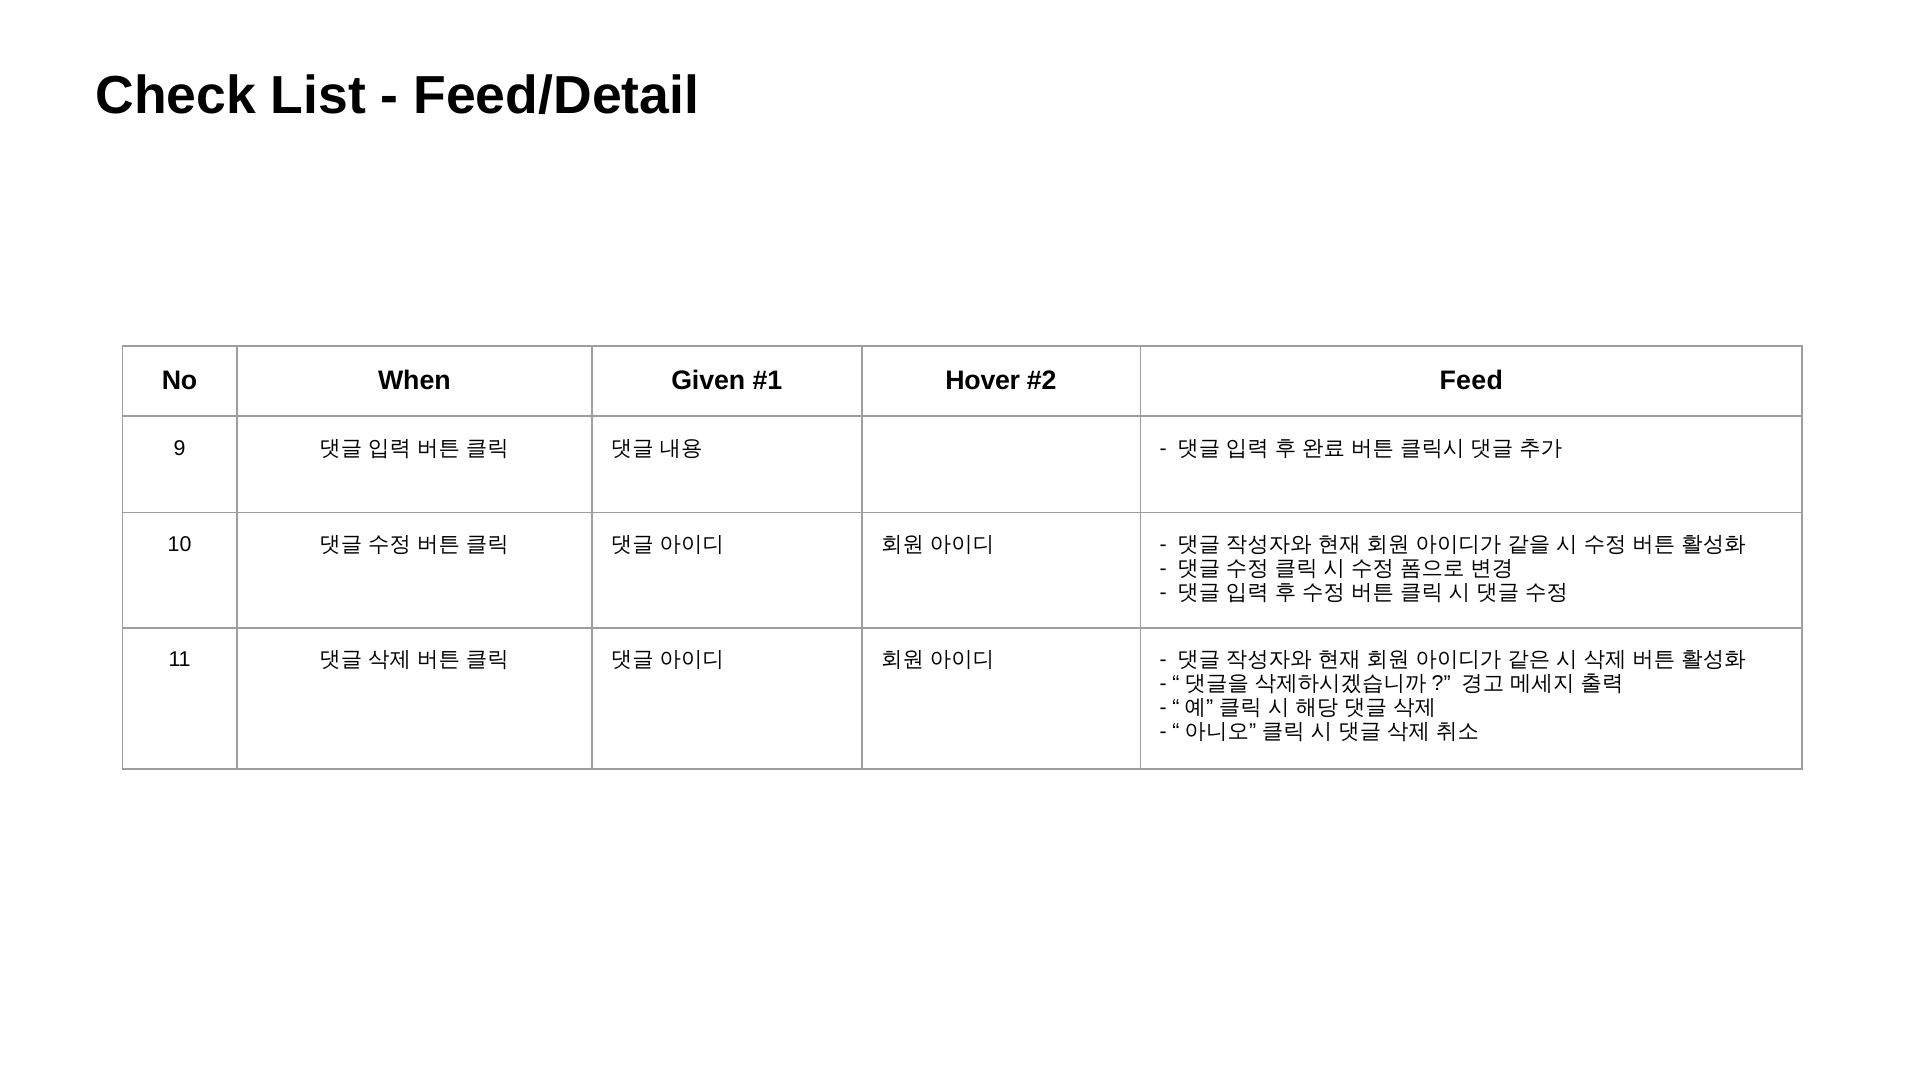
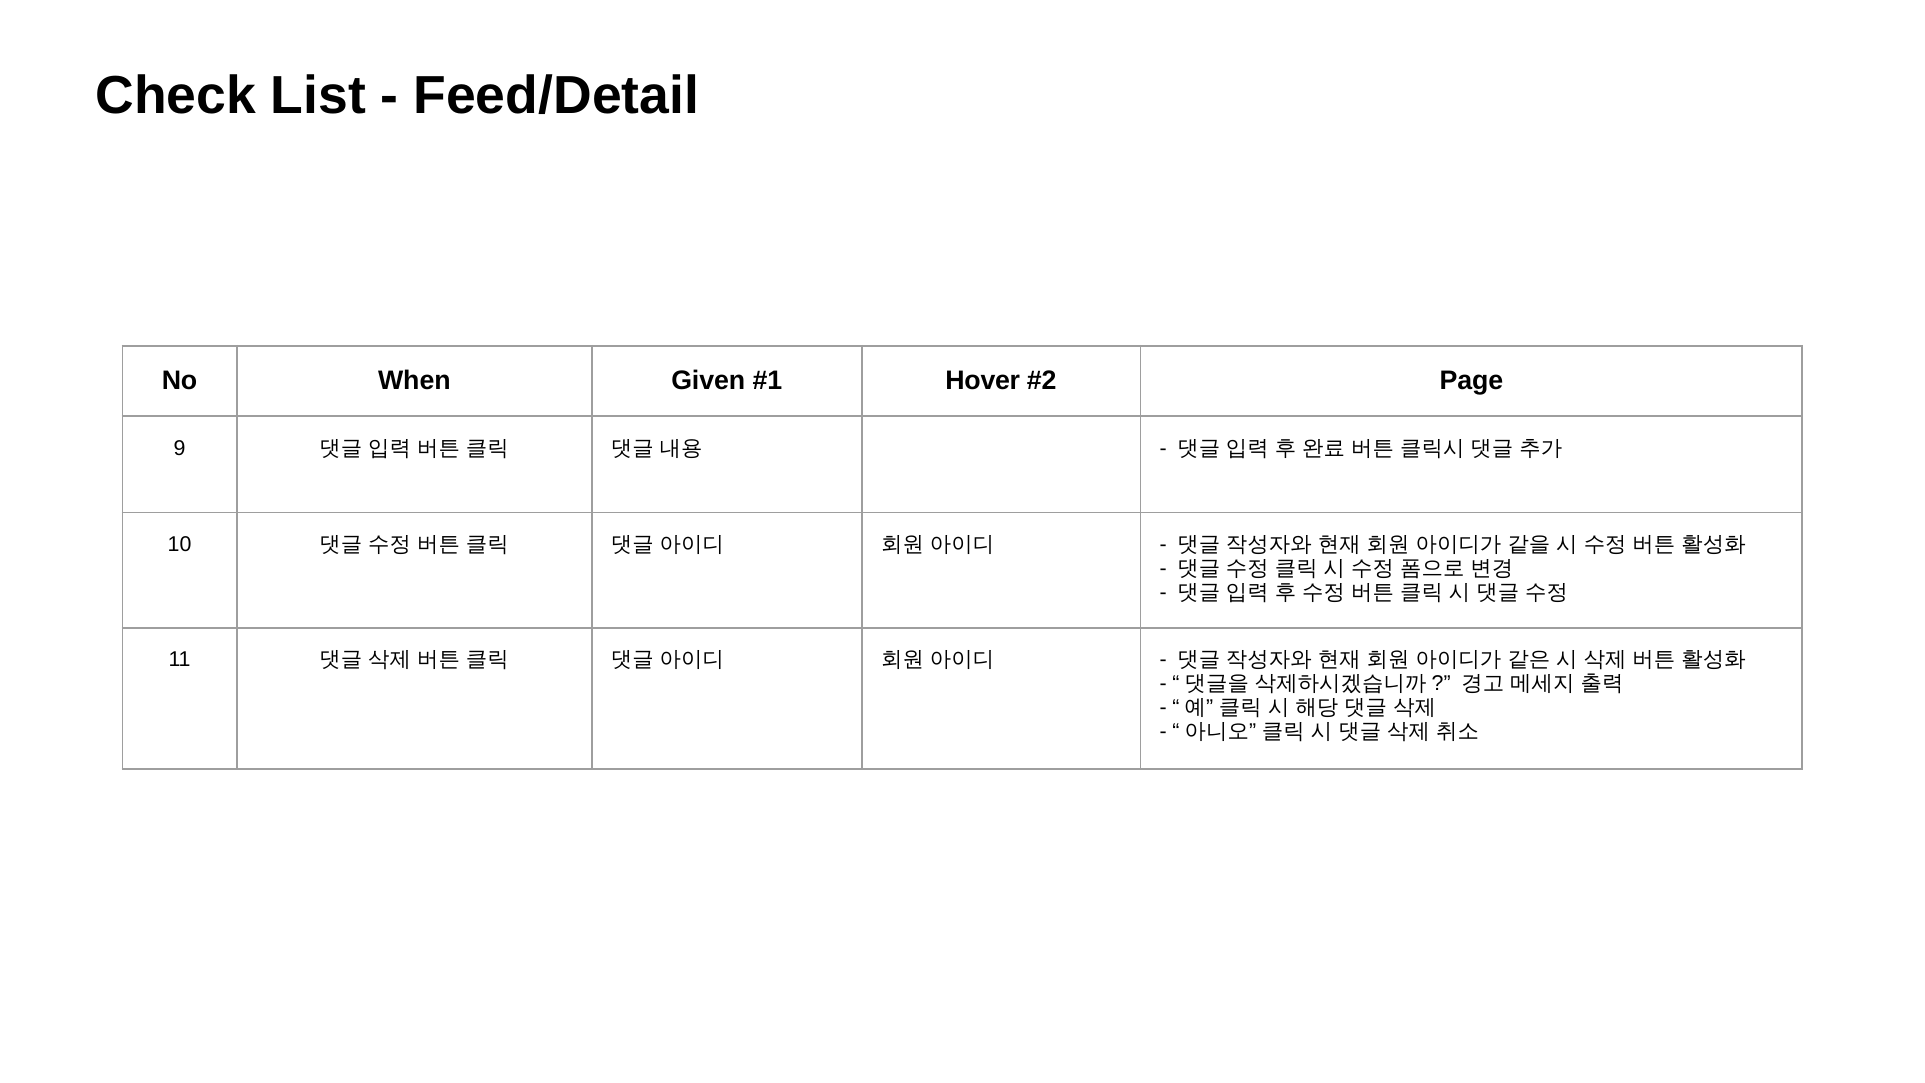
Feed: Feed -> Page
